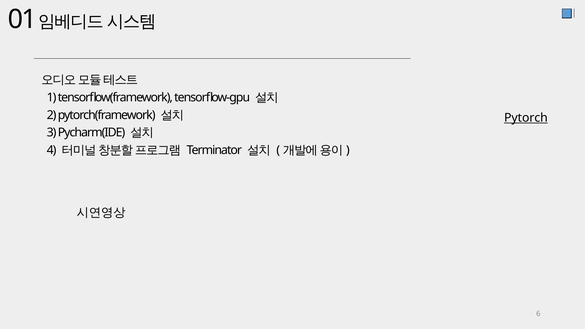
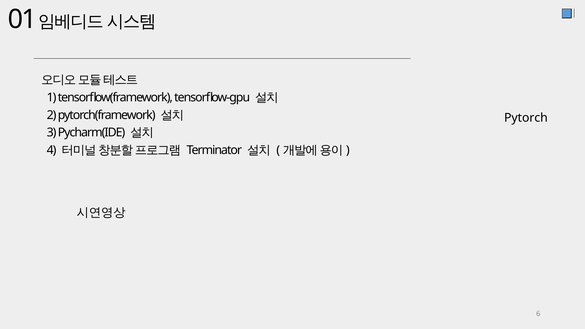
Pytorch underline: present -> none
